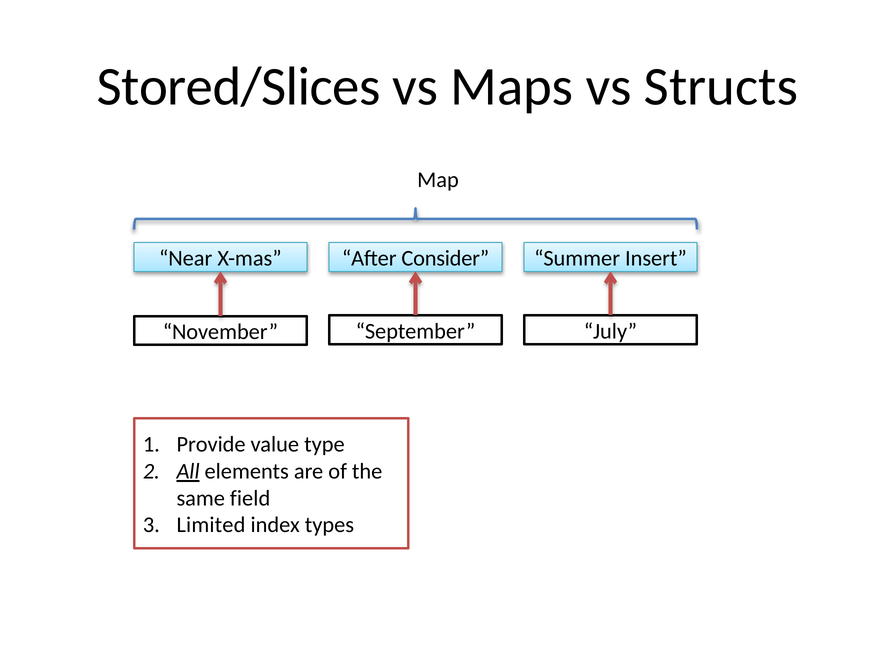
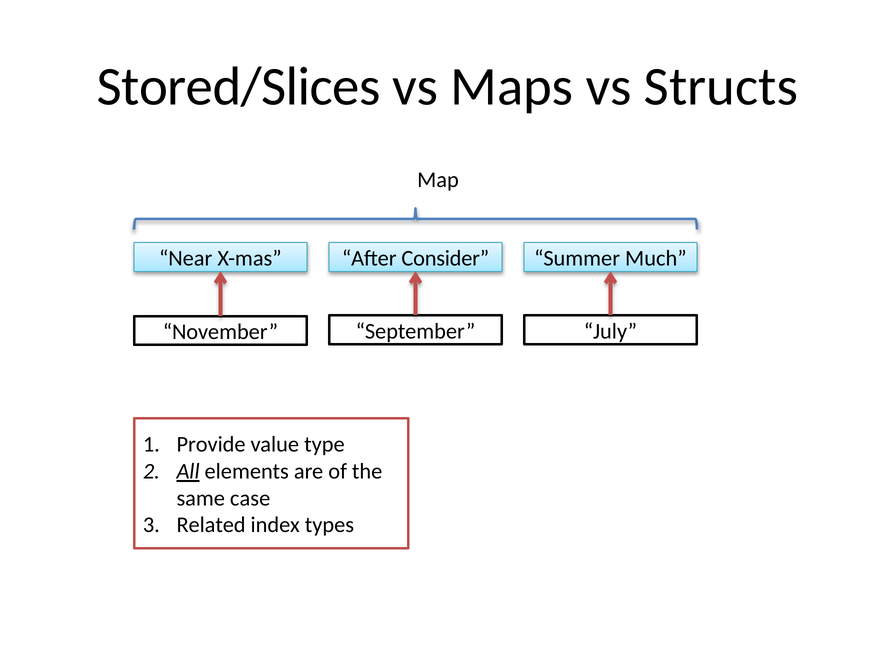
Insert: Insert -> Much
field: field -> case
Limited: Limited -> Related
